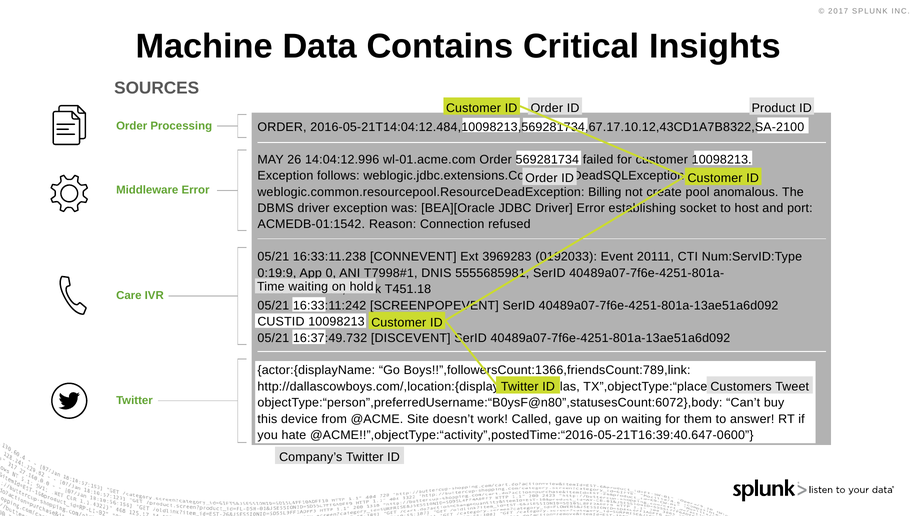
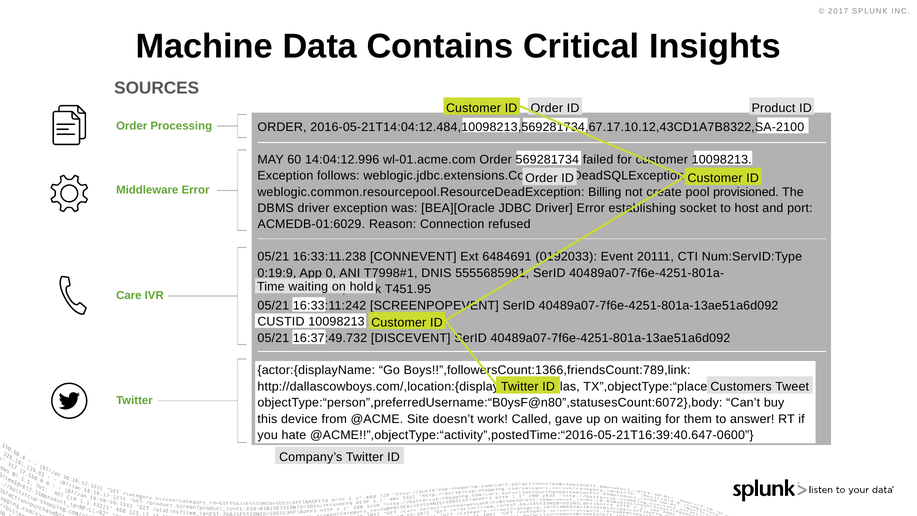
26: 26 -> 60
anomalous: anomalous -> provisioned
ACMEDB-01:1542: ACMEDB-01:1542 -> ACMEDB-01:6029
3969283: 3969283 -> 6484691
T451.18: T451.18 -> T451.95
